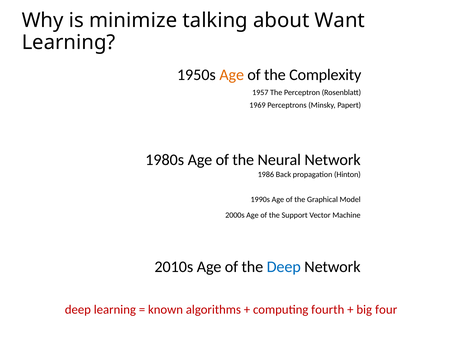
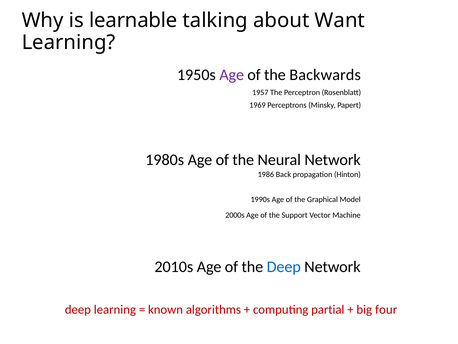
minimize: minimize -> learnable
Age at (232, 75) colour: orange -> purple
Complexity: Complexity -> Backwards
fourth: fourth -> partial
